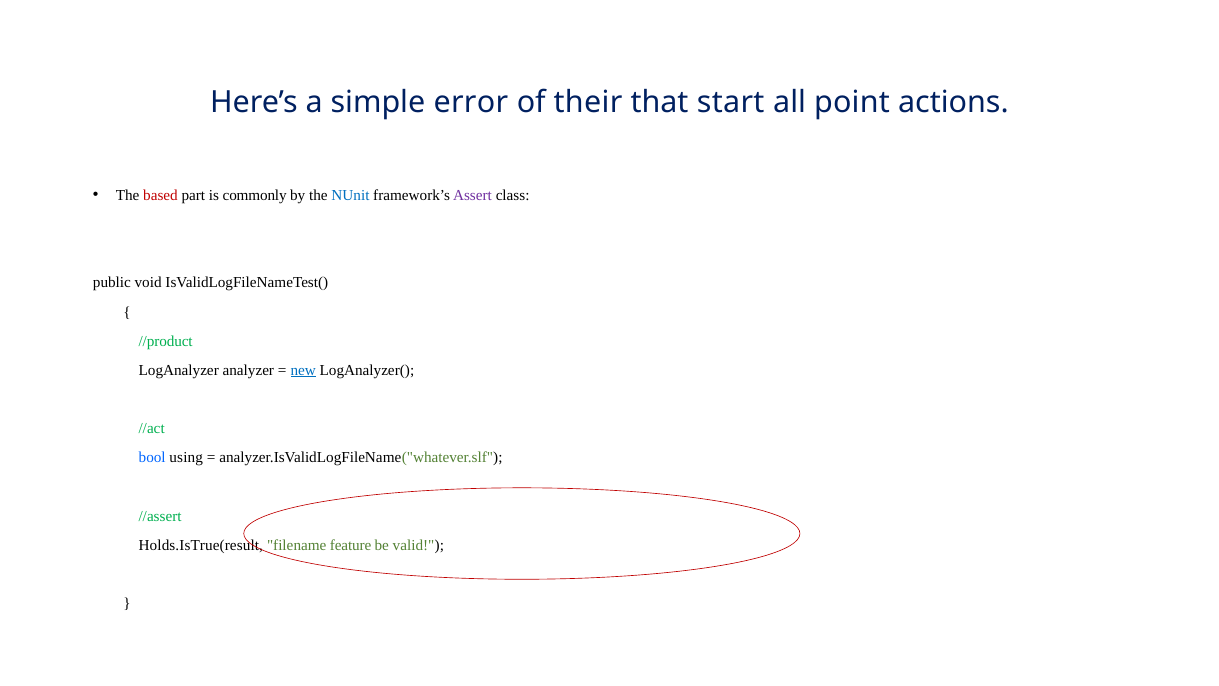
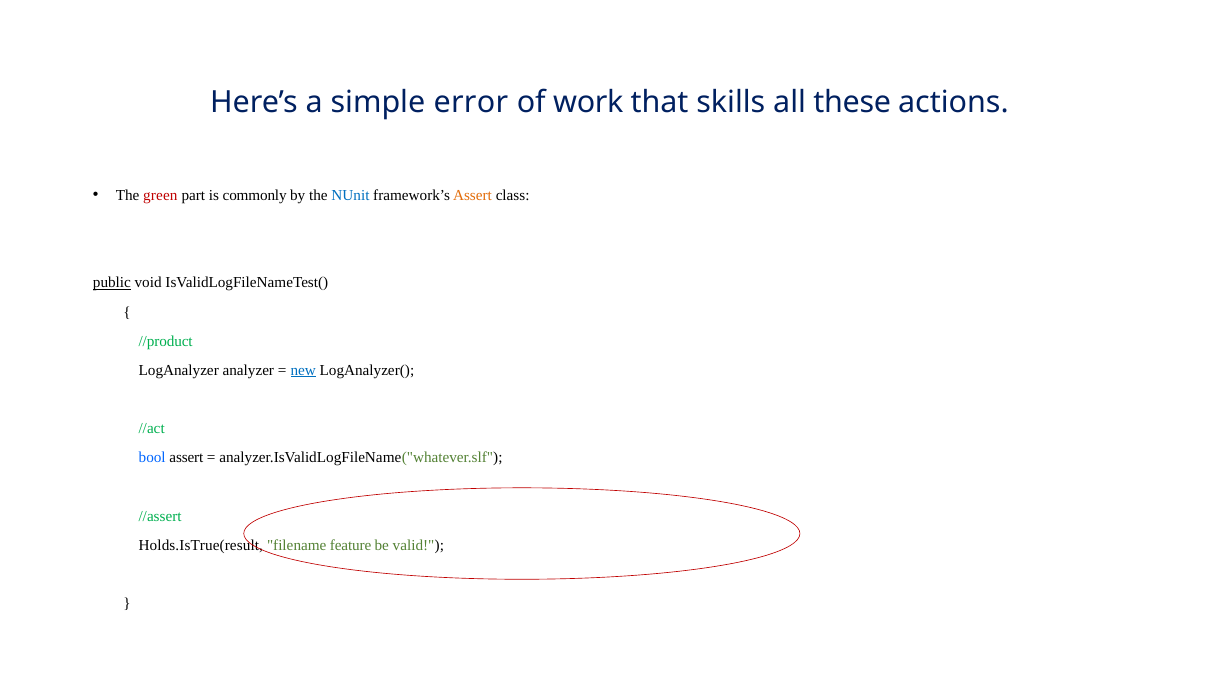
their: their -> work
start: start -> skills
point: point -> these
based: based -> green
Assert at (473, 195) colour: purple -> orange
public underline: none -> present
bool using: using -> assert
